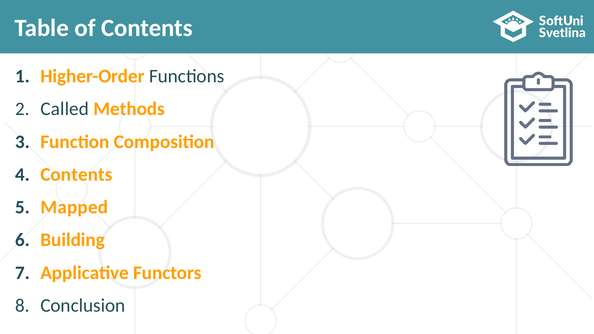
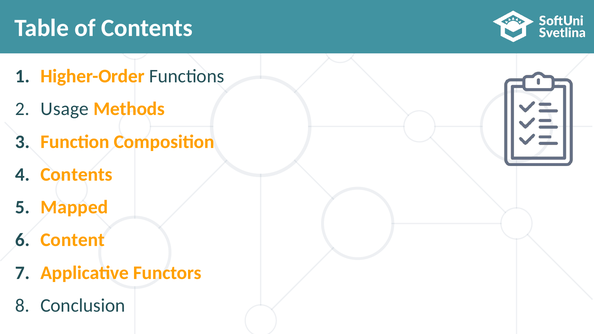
Called: Called -> Usage
Building: Building -> Content
